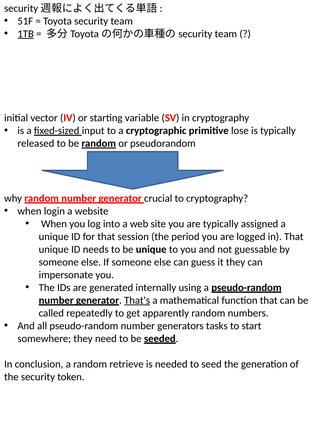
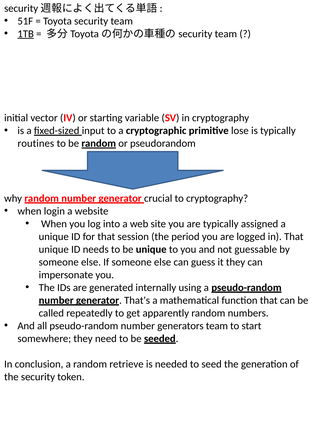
released: released -> routines
That's underline: present -> none
generators tasks: tasks -> team
